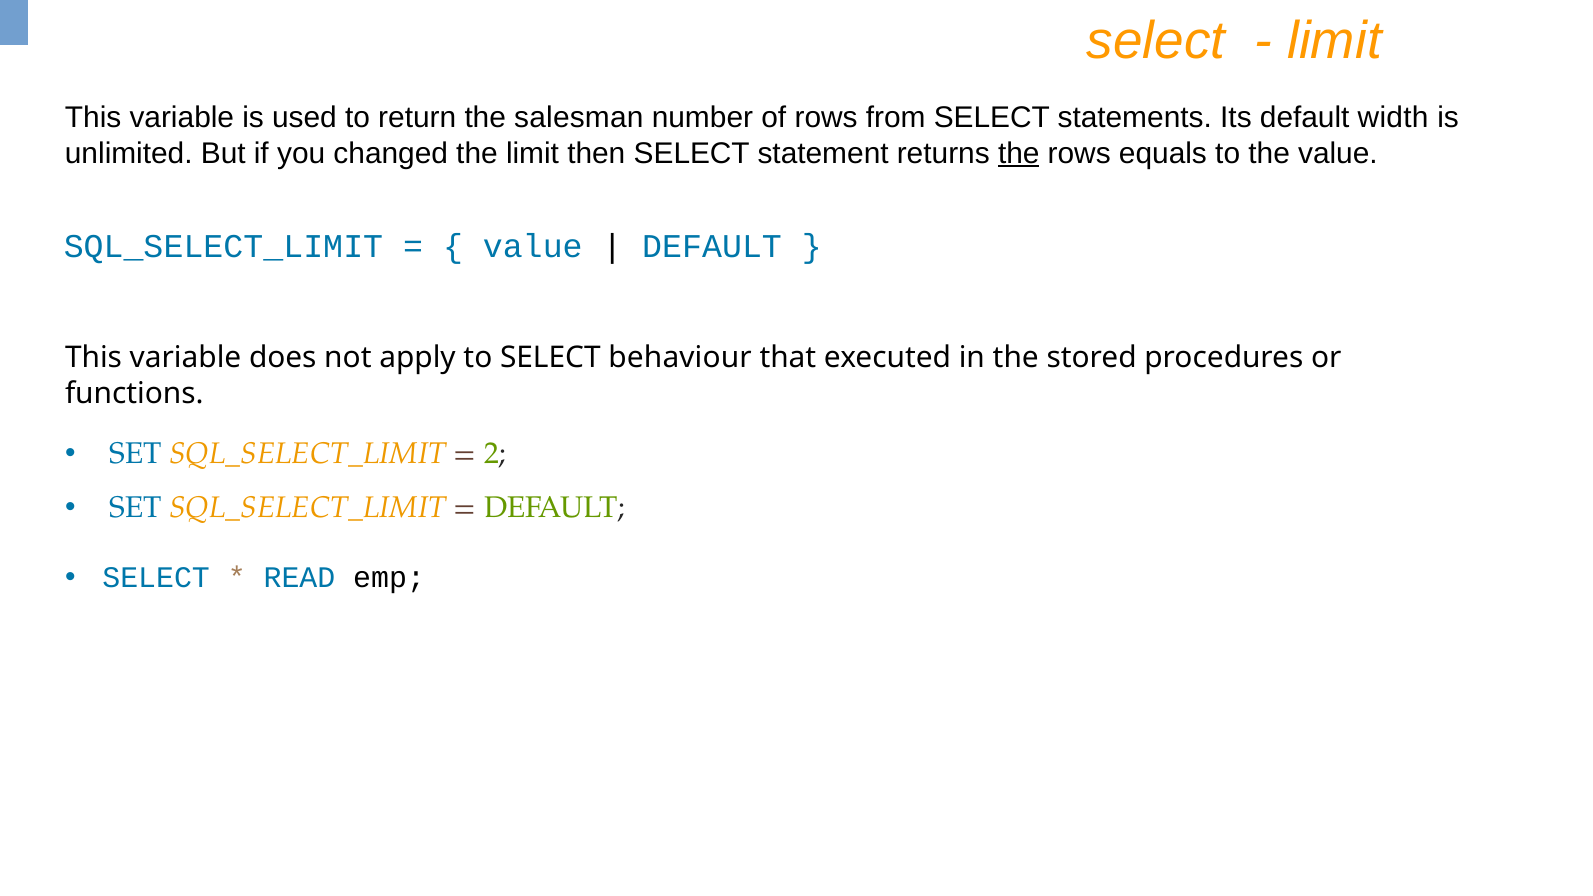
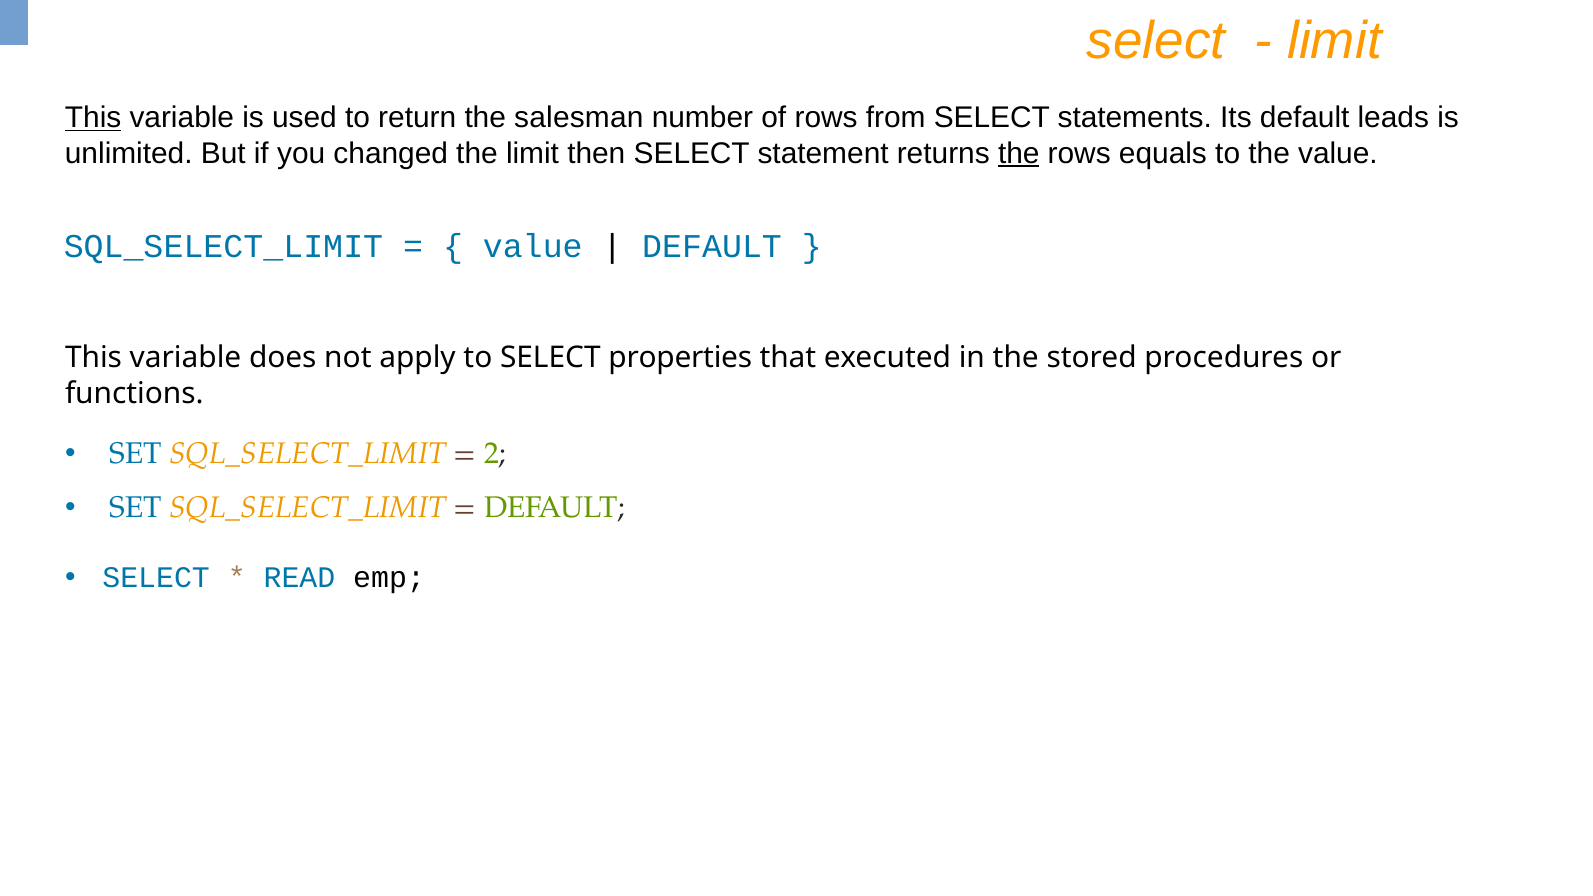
This at (93, 118) underline: none -> present
width: width -> leads
behaviour: behaviour -> properties
